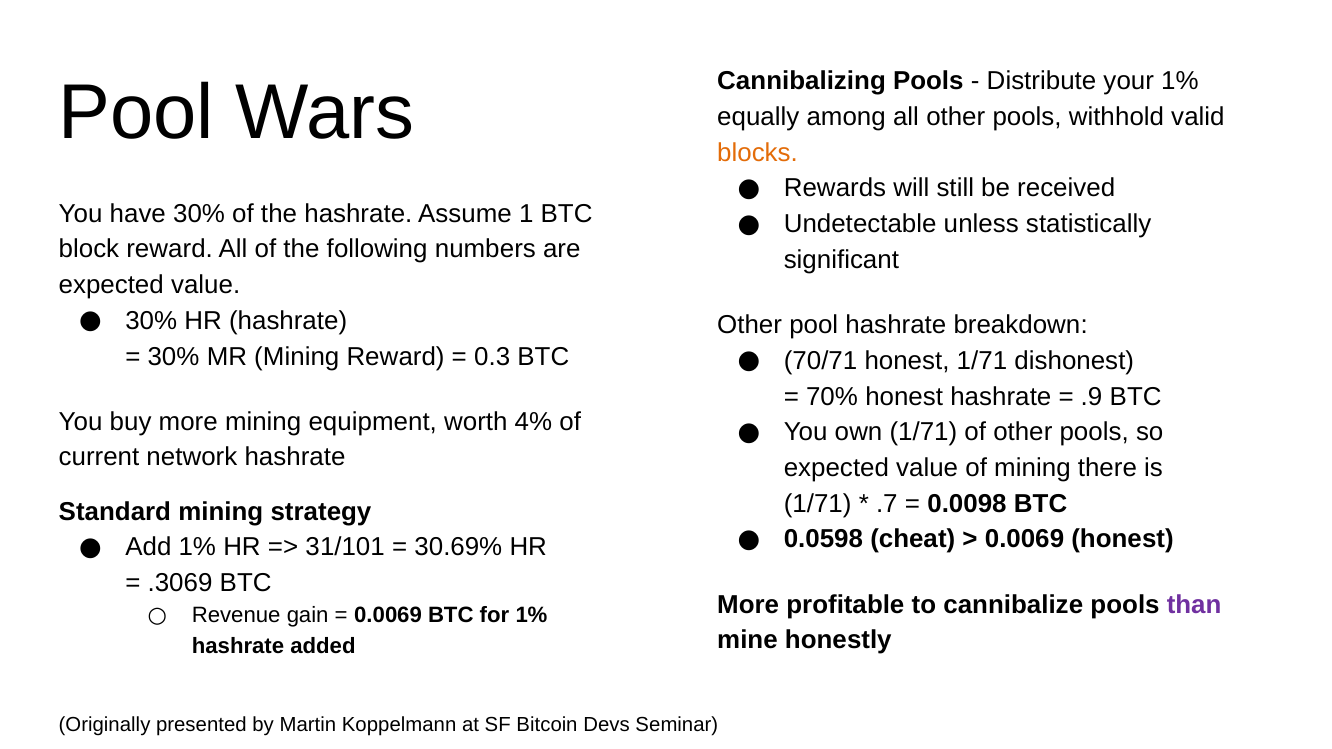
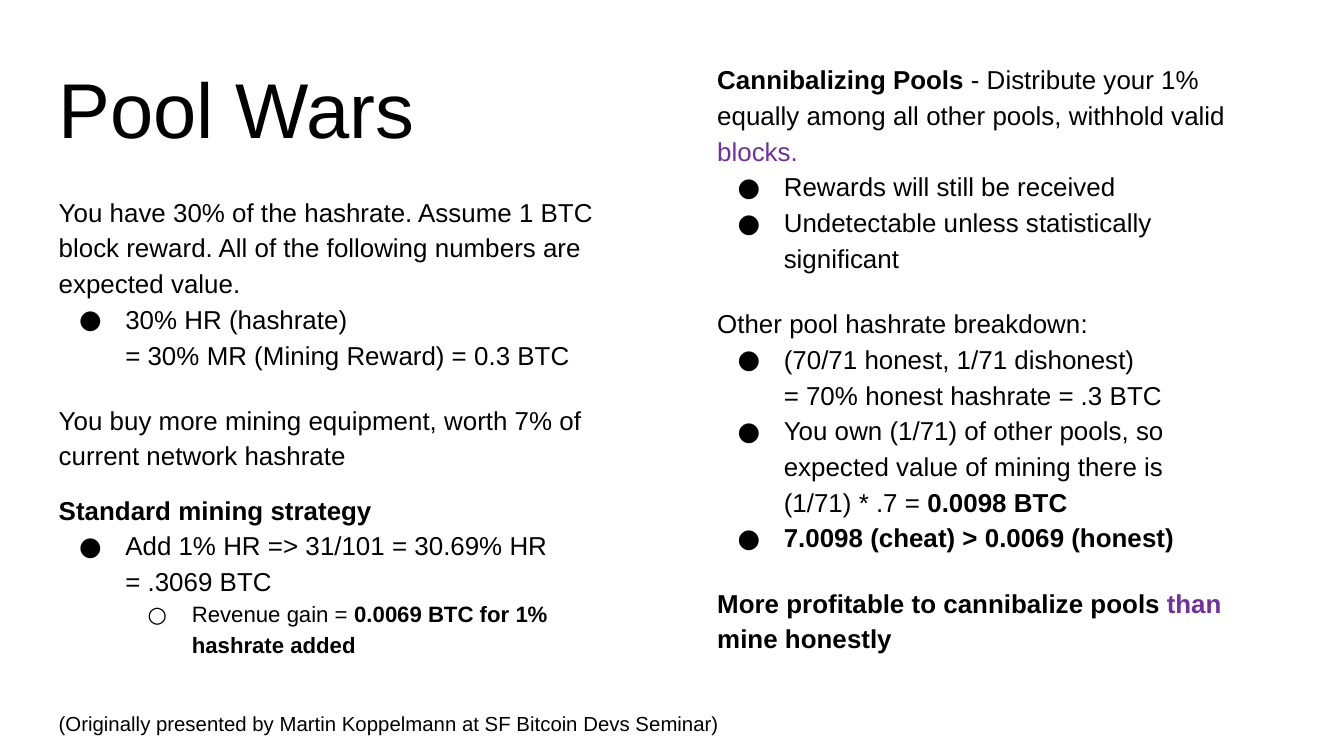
blocks colour: orange -> purple
.9: .9 -> .3
4%: 4% -> 7%
0.0598: 0.0598 -> 7.0098
